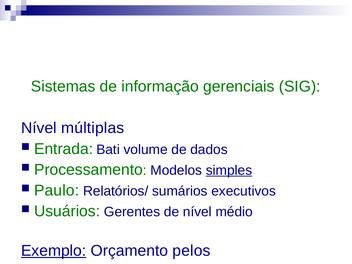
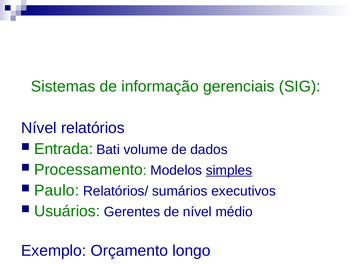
múltiplas: múltiplas -> relatórios
Exemplo underline: present -> none
pelos: pelos -> longo
